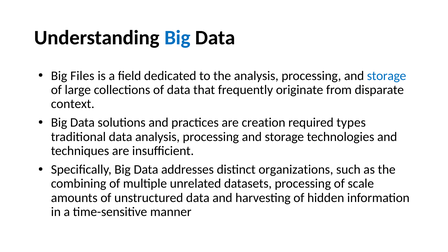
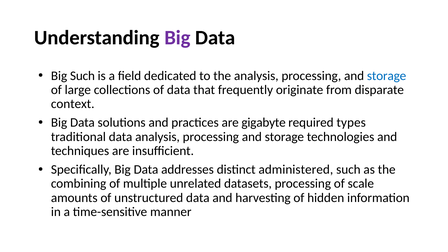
Big at (177, 38) colour: blue -> purple
Big Files: Files -> Such
creation: creation -> gigabyte
organizations: organizations -> administered
